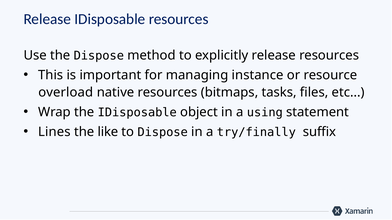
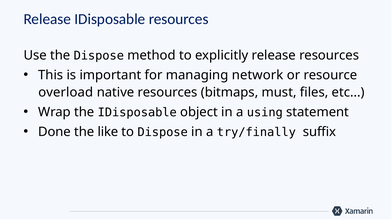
instance: instance -> network
tasks: tasks -> must
Lines: Lines -> Done
